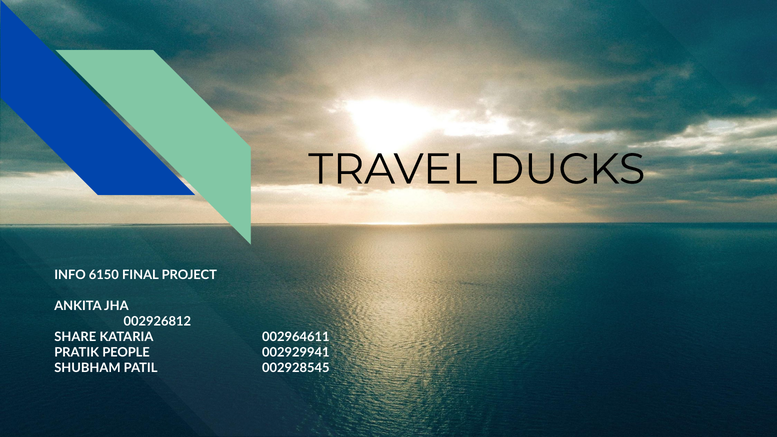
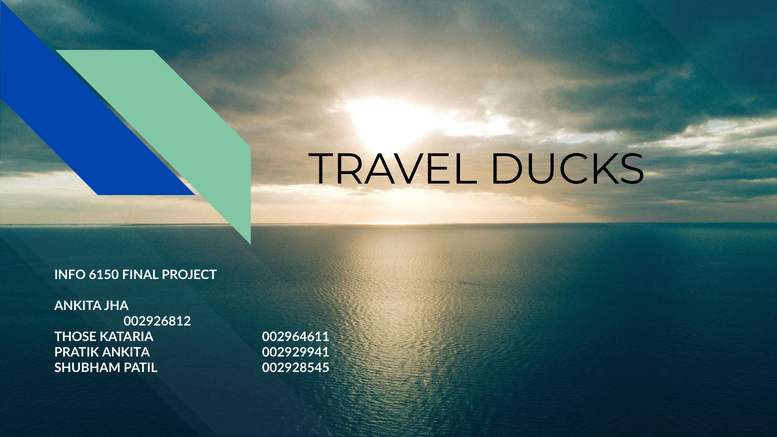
SHARE: SHARE -> THOSE
PRATIK PEOPLE: PEOPLE -> ANKITA
